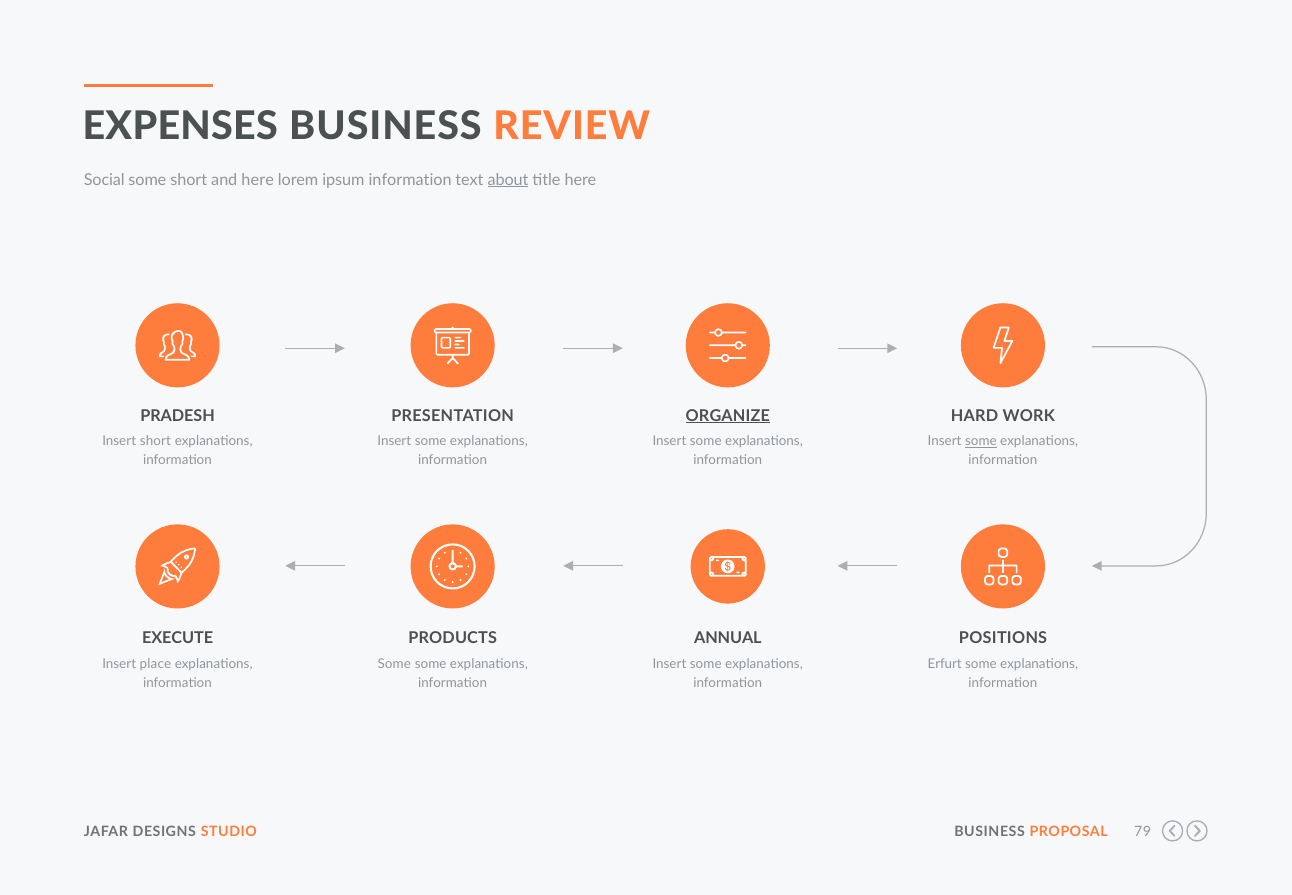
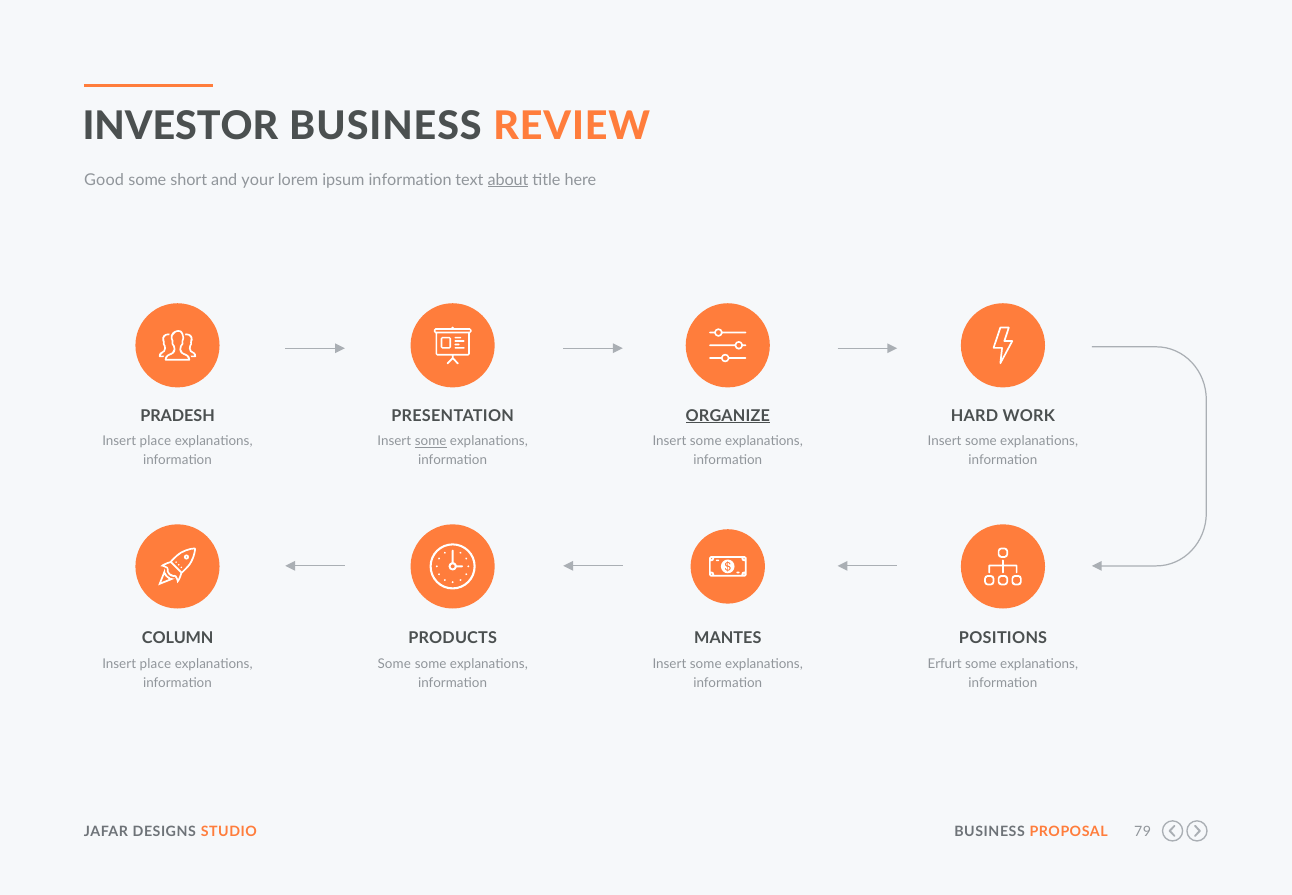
EXPENSES: EXPENSES -> INVESTOR
Social: Social -> Good
and here: here -> your
short at (155, 441): short -> place
some at (431, 441) underline: none -> present
some at (981, 441) underline: present -> none
EXECUTE: EXECUTE -> COLUMN
ANNUAL: ANNUAL -> MANTES
